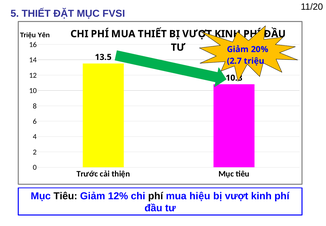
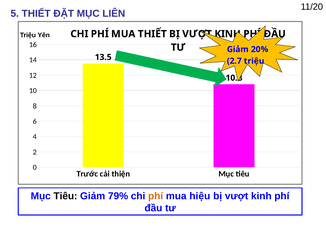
FVSI: FVSI -> LIÊN
12%: 12% -> 79%
phí at (156, 196) colour: black -> orange
